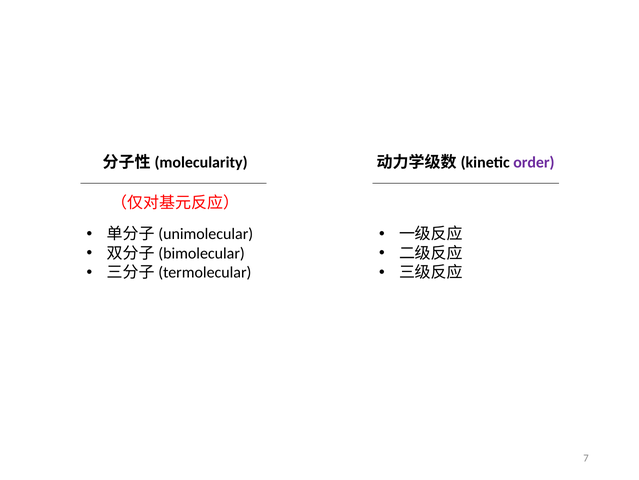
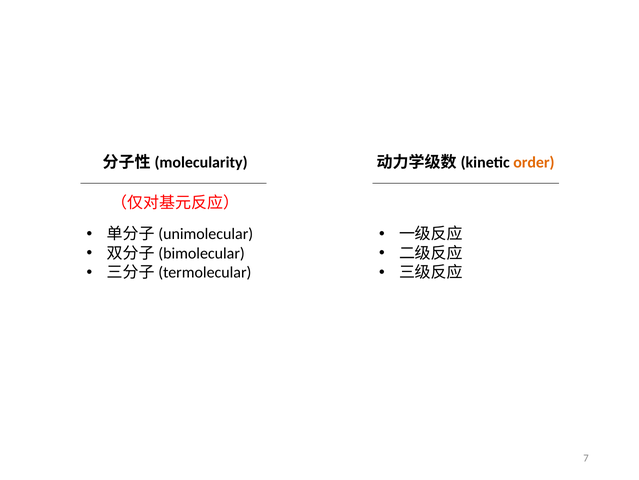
order colour: purple -> orange
